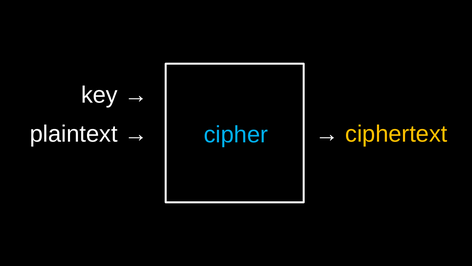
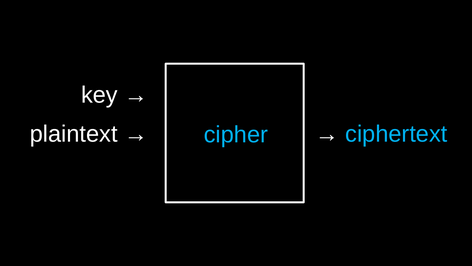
ciphertext colour: yellow -> light blue
